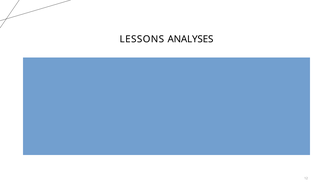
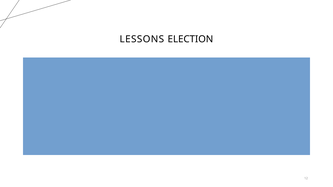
ANALYSES: ANALYSES -> ELECTION
